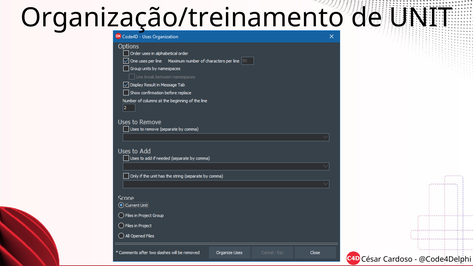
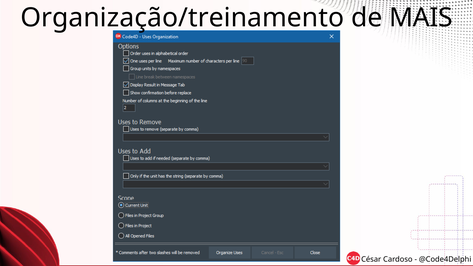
UNIT: UNIT -> MAIS
